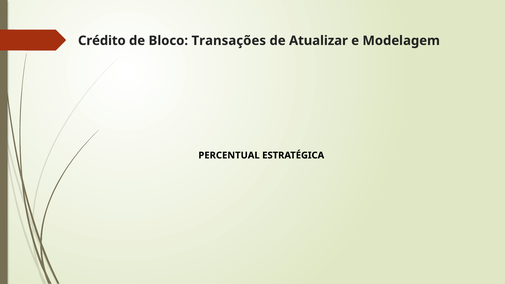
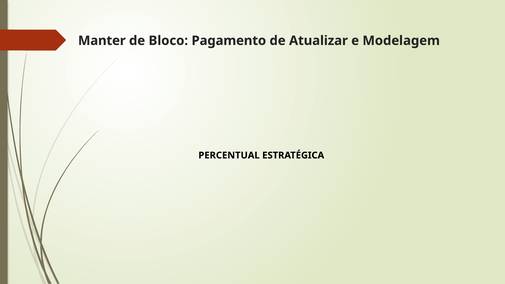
Crédito: Crédito -> Manter
Transações: Transações -> Pagamento
